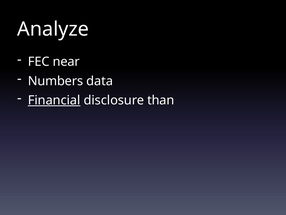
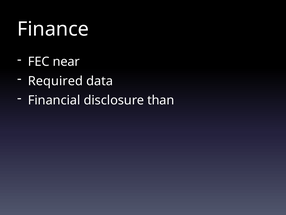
Analyze: Analyze -> Finance
Numbers: Numbers -> Required
Financial underline: present -> none
